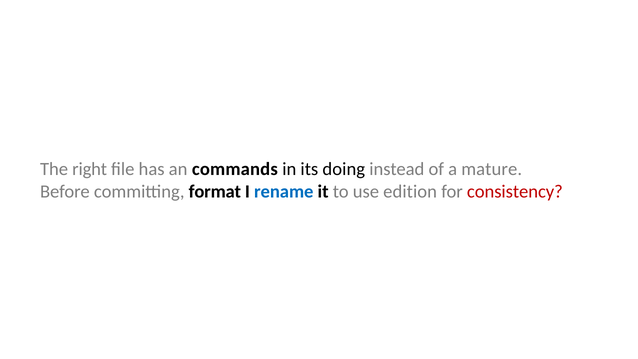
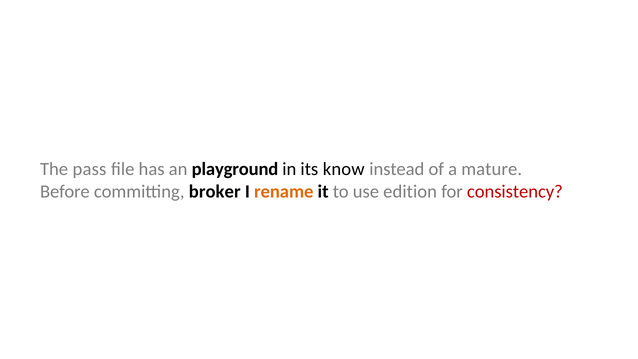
right: right -> pass
commands: commands -> playground
doing: doing -> know
format: format -> broker
rename colour: blue -> orange
